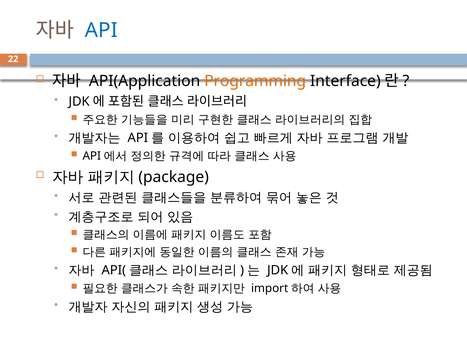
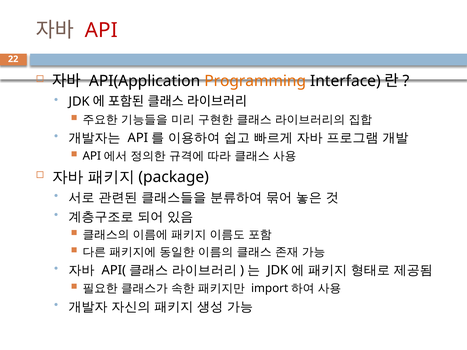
API colour: blue -> red
